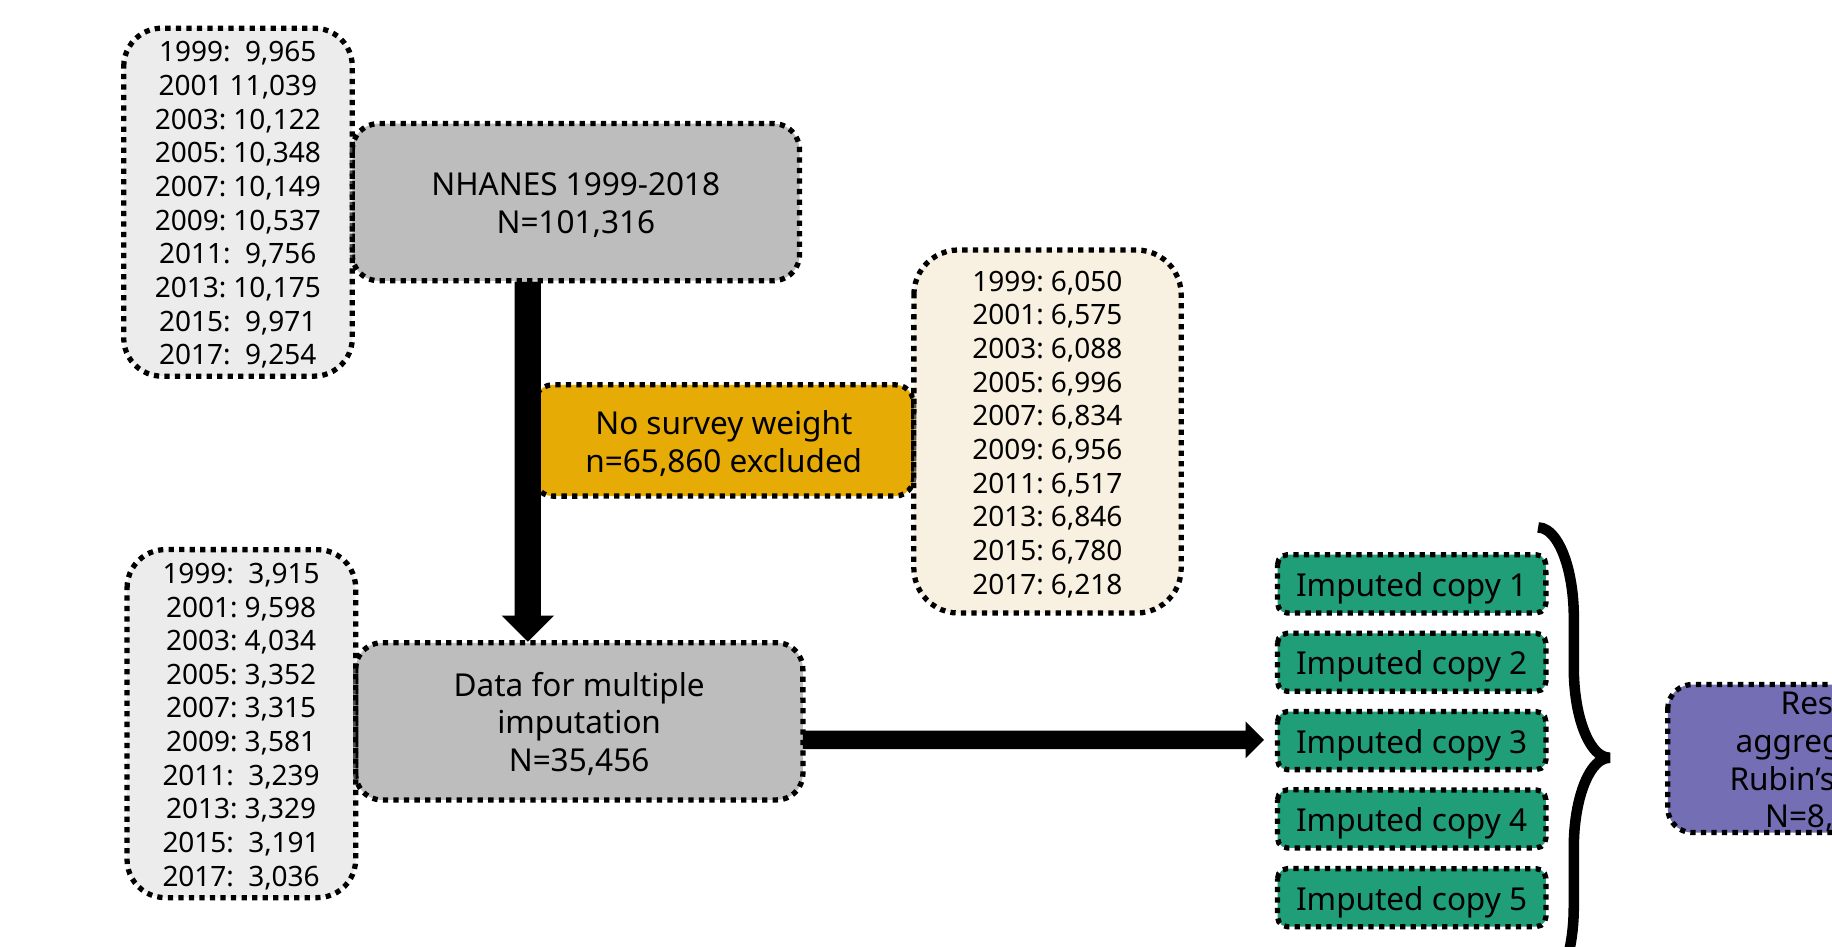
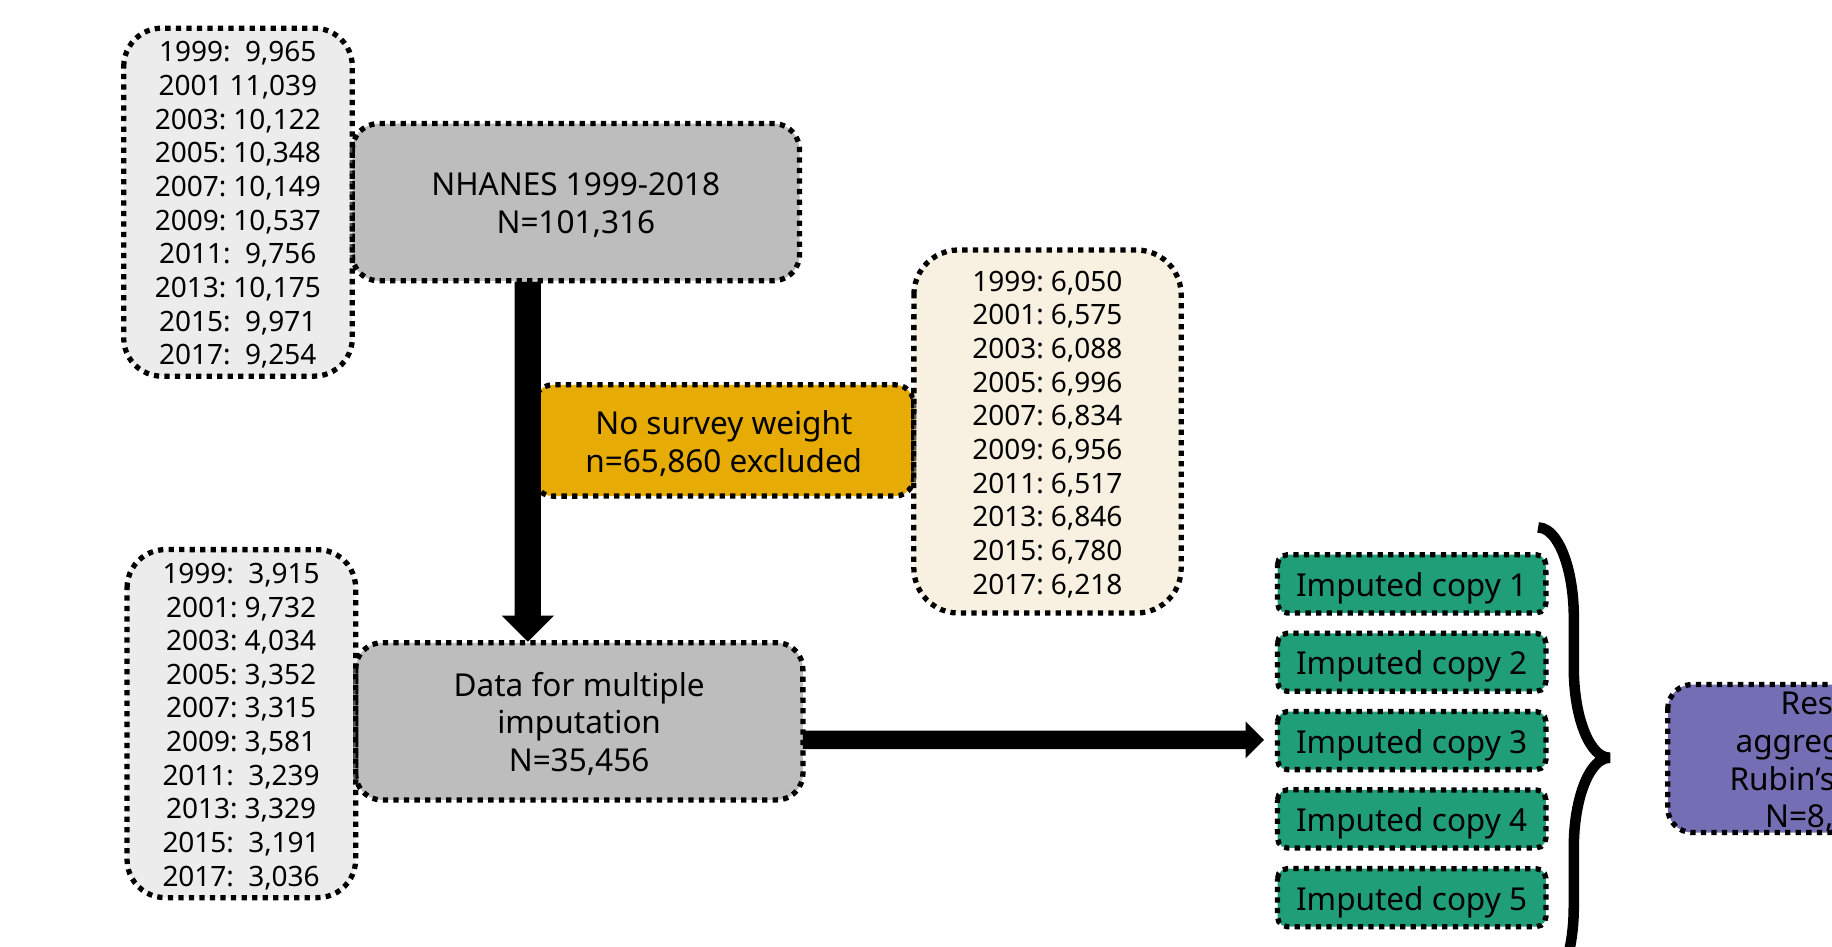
9,598: 9,598 -> 9,732
